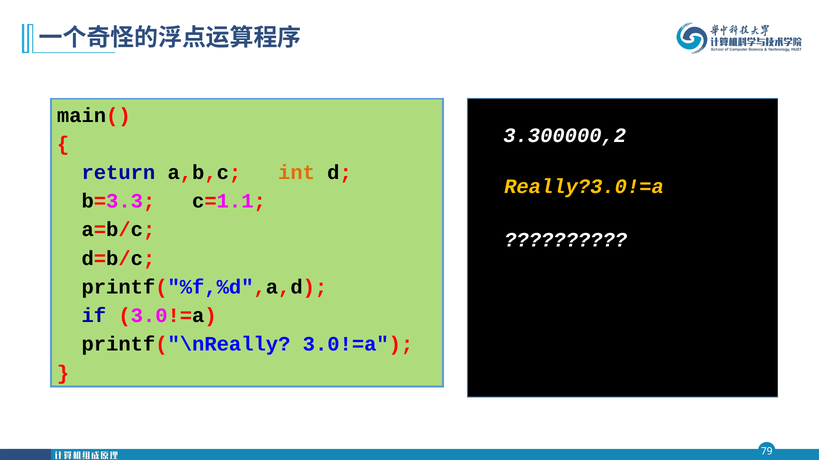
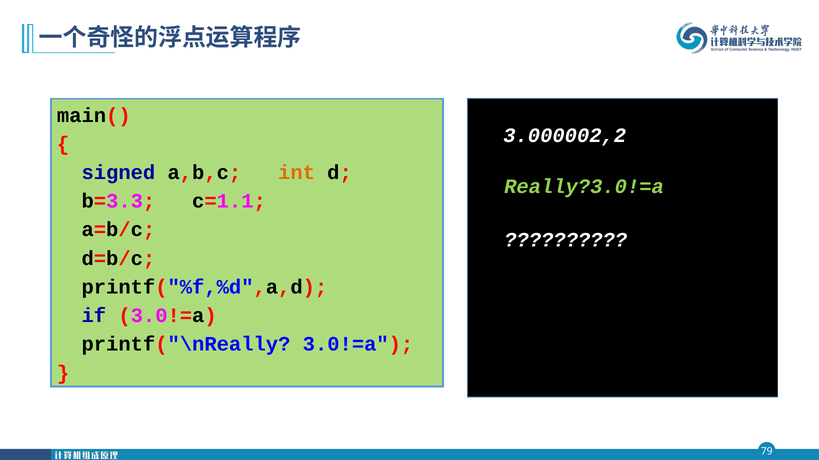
3.300000,2: 3.300000,2 -> 3.000002,2
return: return -> signed
Really?3.0!=a colour: yellow -> light green
